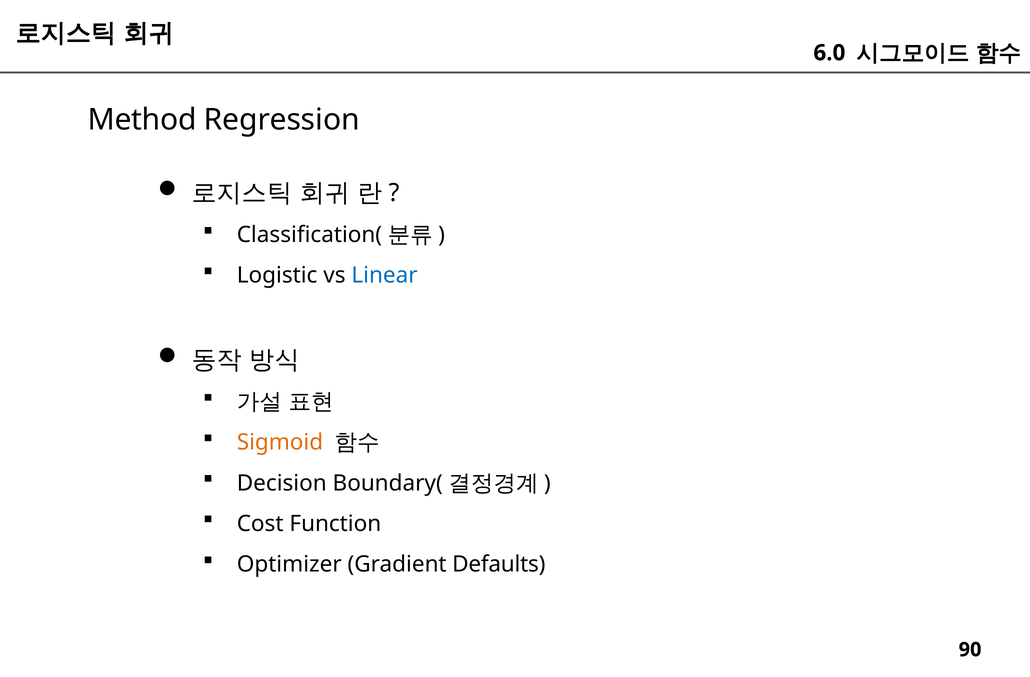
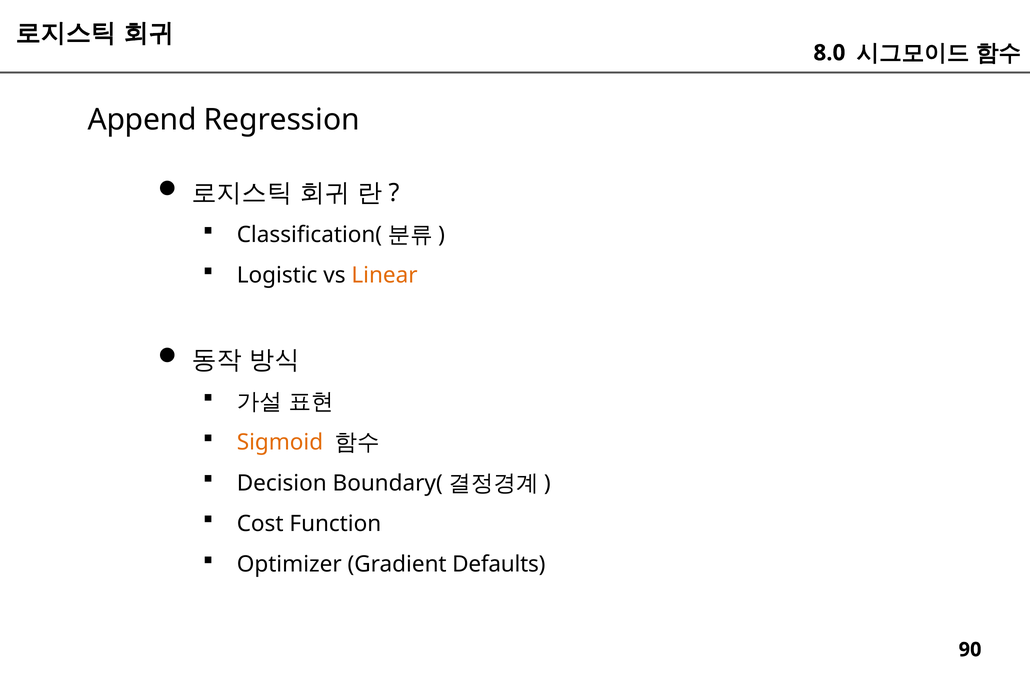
6.0: 6.0 -> 8.0
Method: Method -> Append
Linear colour: blue -> orange
